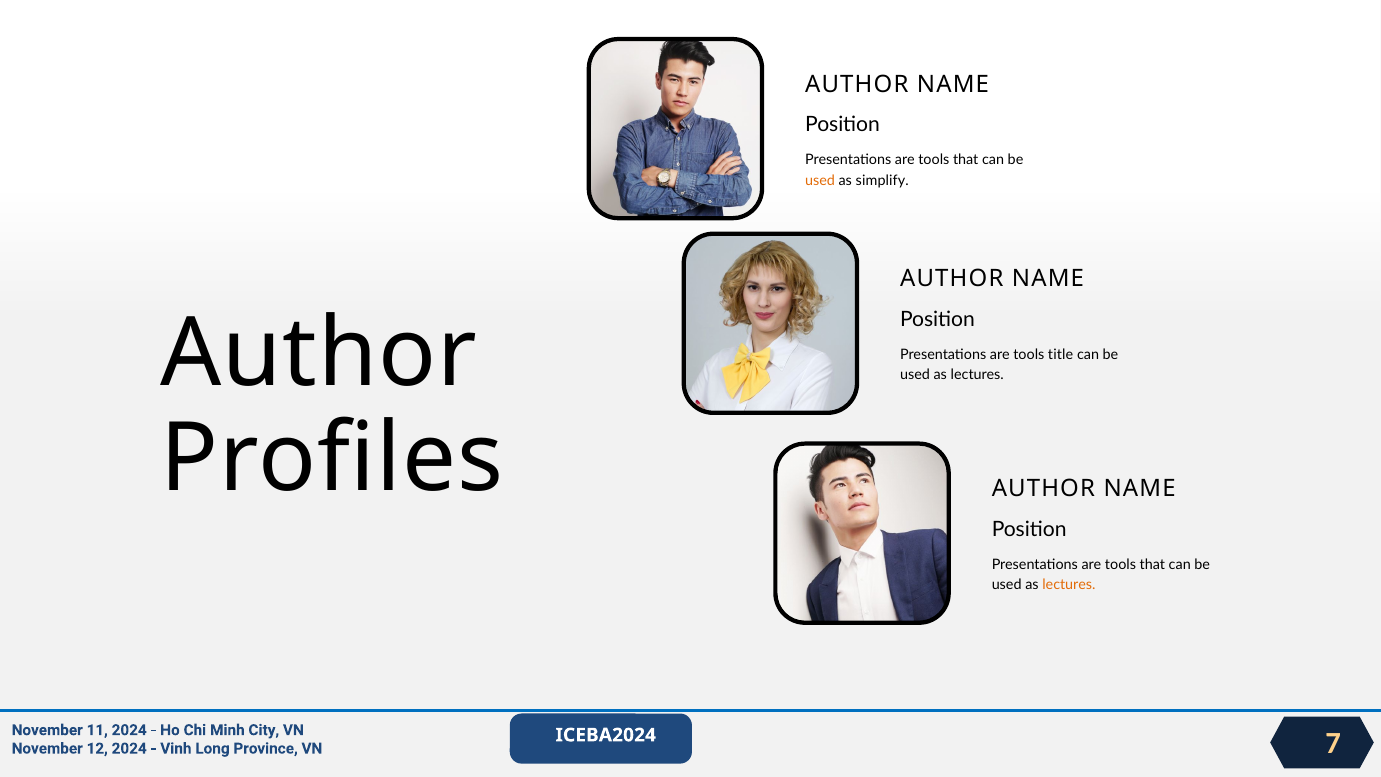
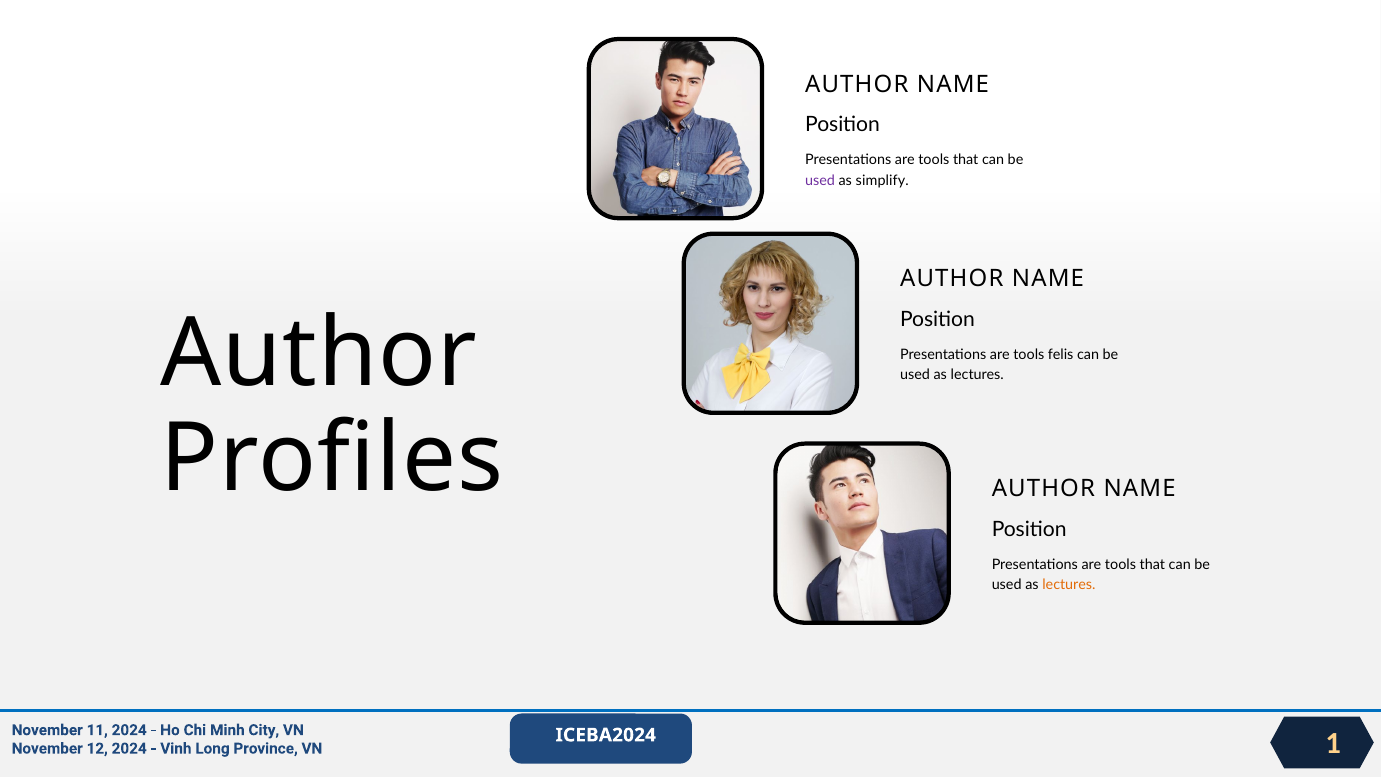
used at (820, 180) colour: orange -> purple
title: title -> felis
7: 7 -> 1
